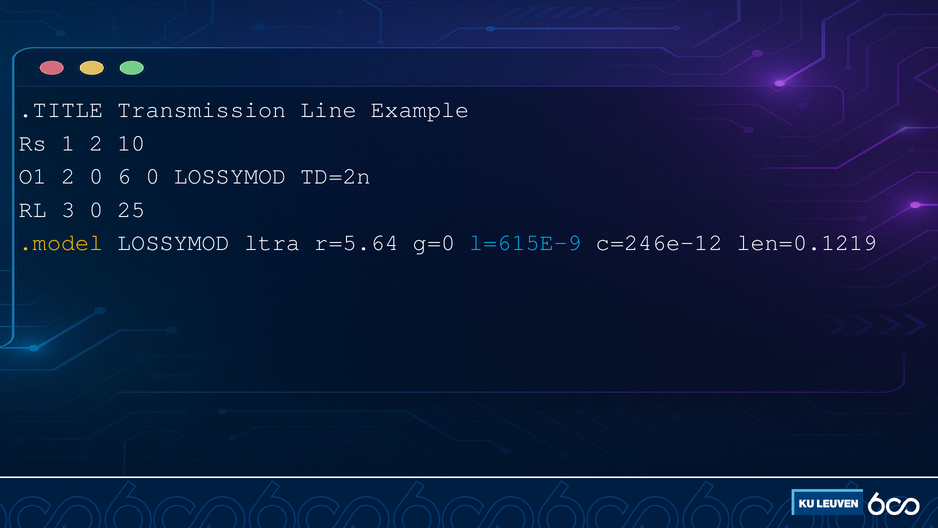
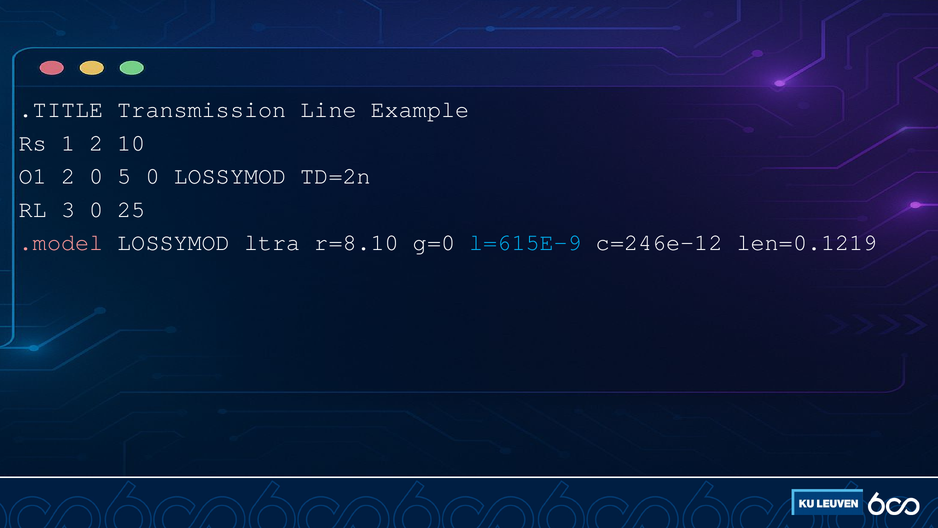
6: 6 -> 5
.model colour: yellow -> pink
r=5.64: r=5.64 -> r=8.10
